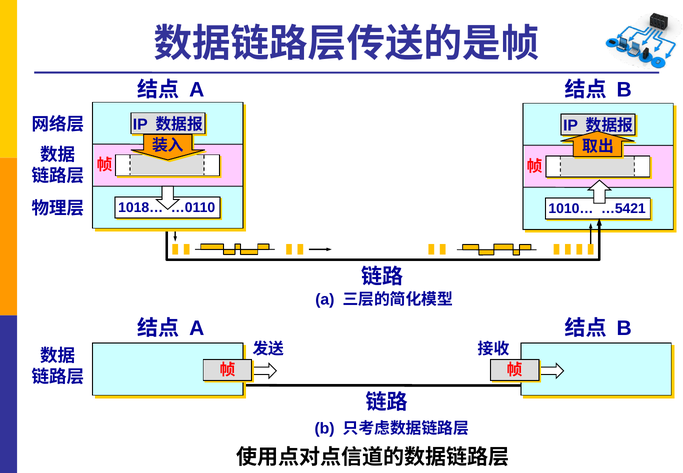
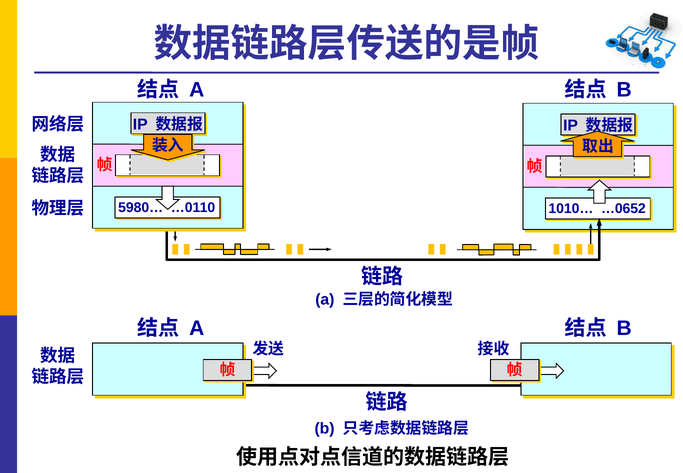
1018…: 1018… -> 5980…
…5421: …5421 -> …0652
